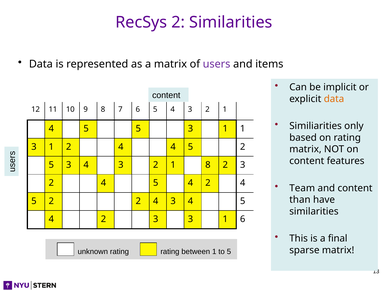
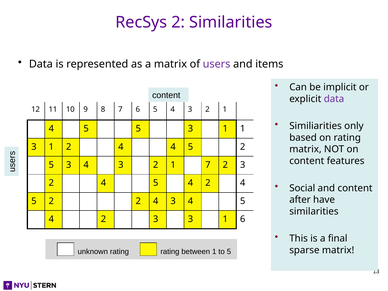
data at (334, 99) colour: orange -> purple
1 8: 8 -> 7
Team: Team -> Social
than: than -> after
